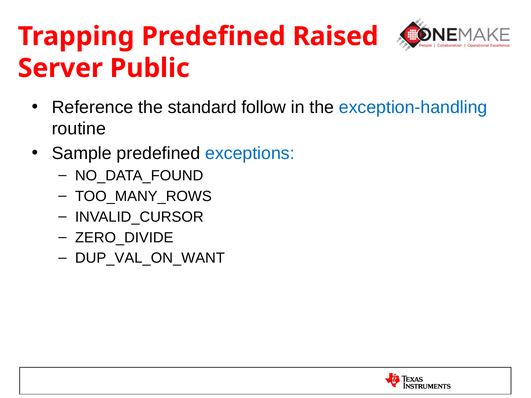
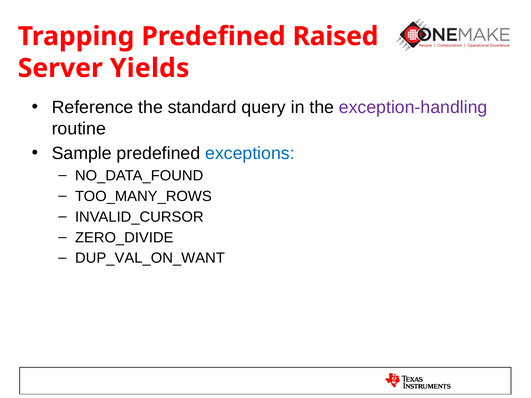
Public: Public -> Yields
follow: follow -> query
exception-handling colour: blue -> purple
